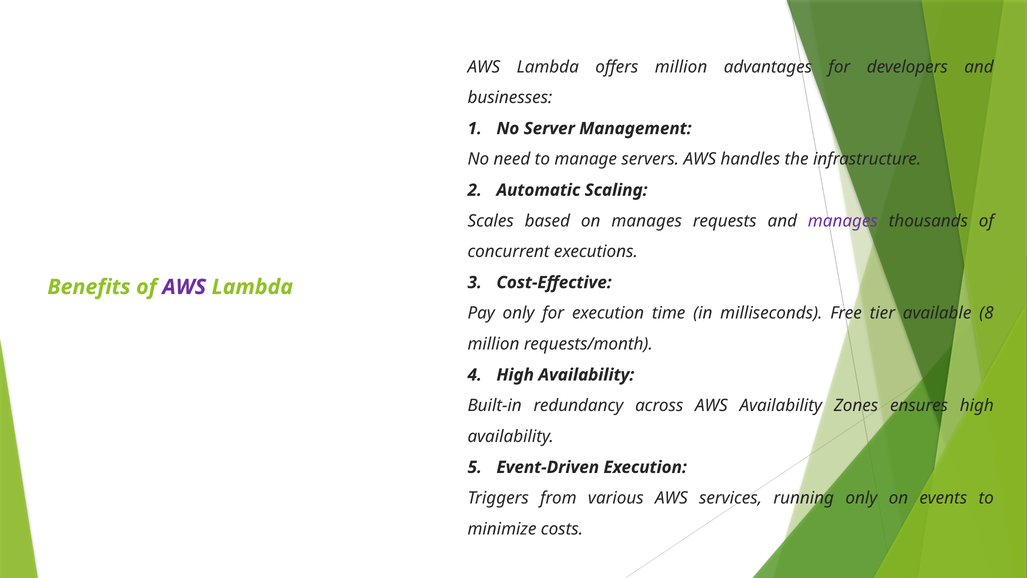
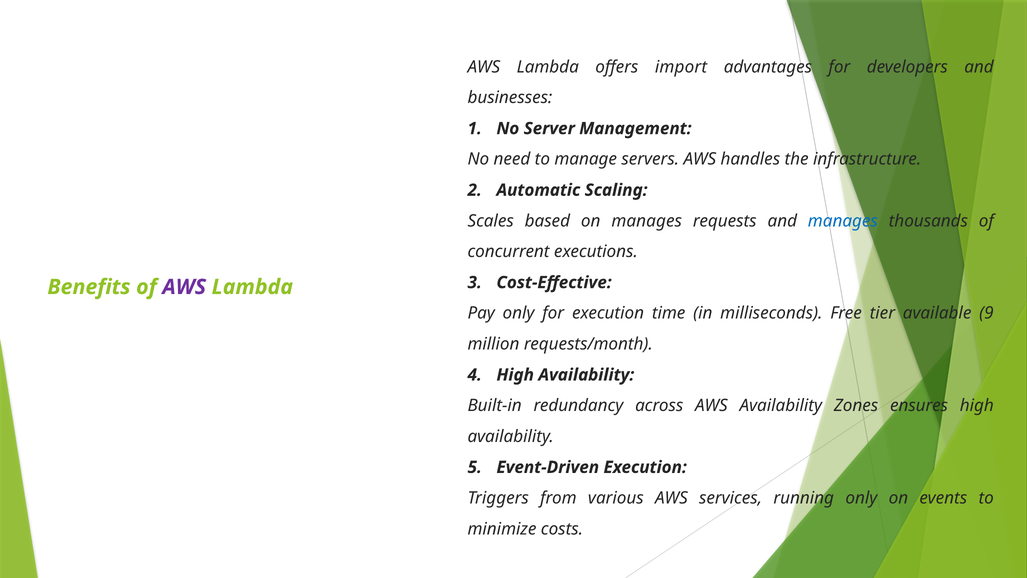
offers million: million -> import
manages at (843, 221) colour: purple -> blue
8: 8 -> 9
